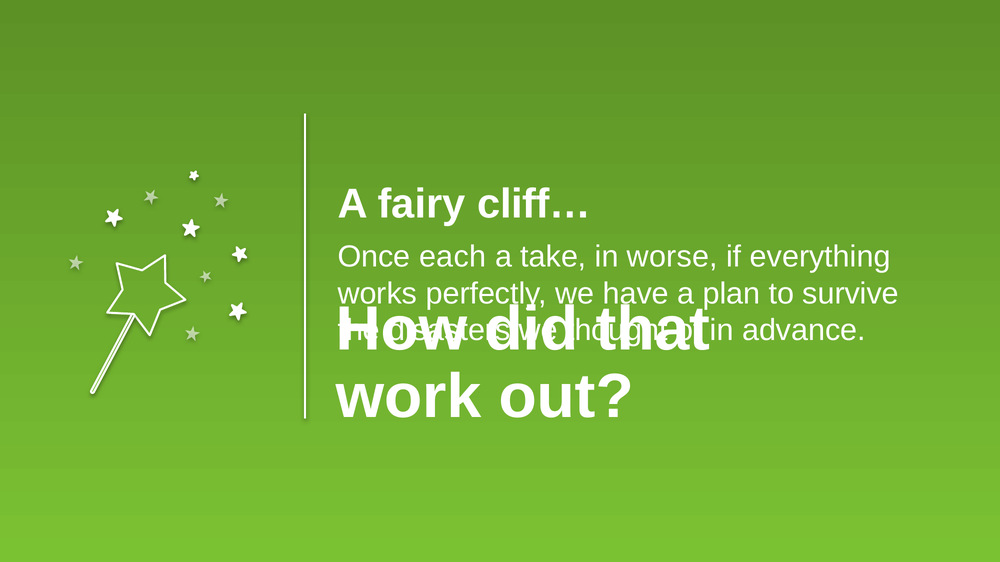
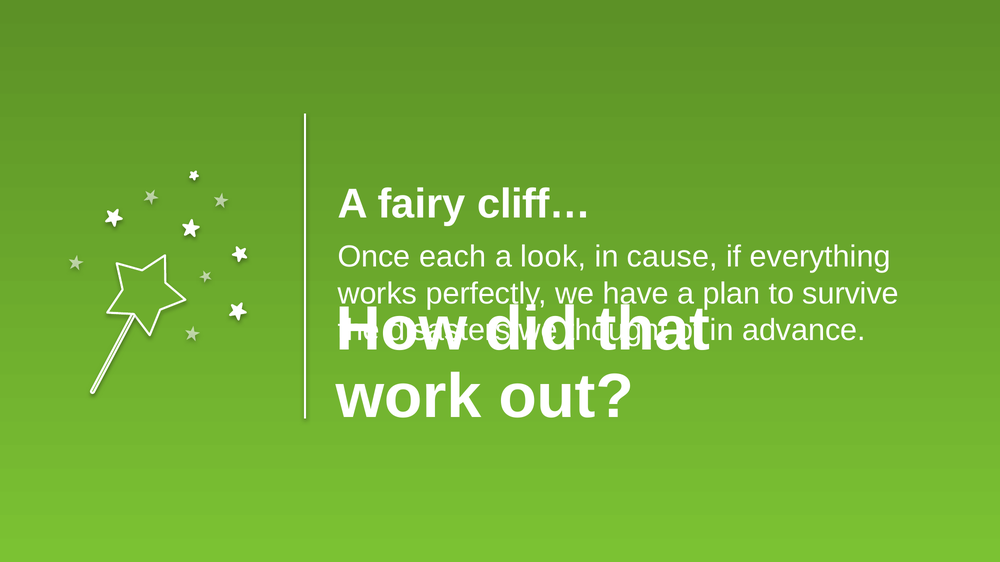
take: take -> look
worse: worse -> cause
